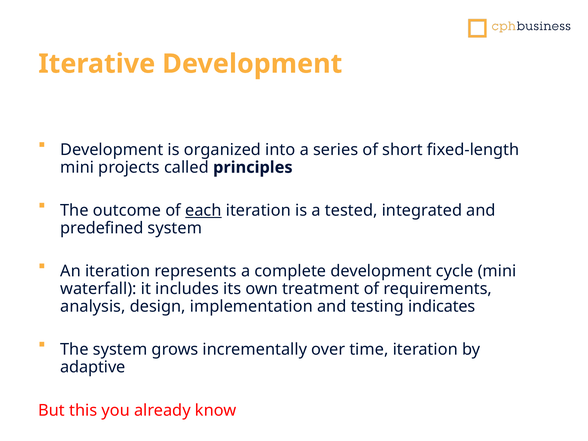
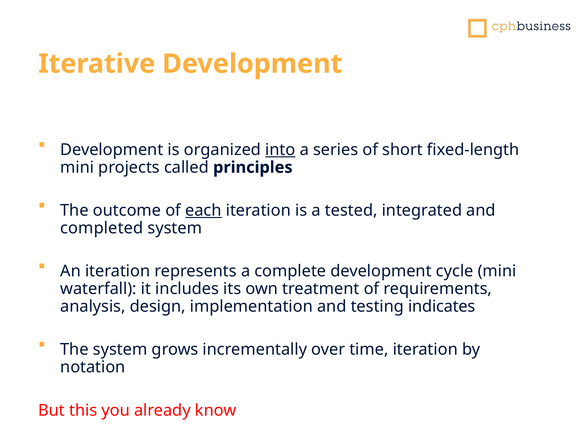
into underline: none -> present
predefined: predefined -> completed
adaptive: adaptive -> notation
